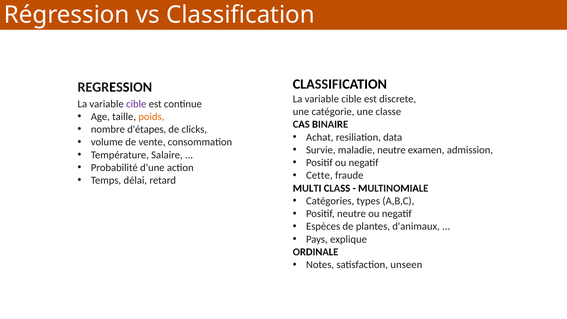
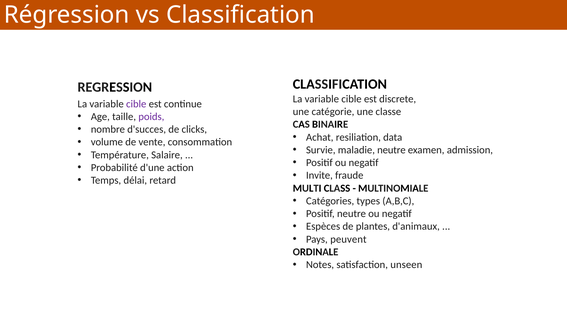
poids colour: orange -> purple
d'étapes: d'étapes -> d'succes
Cette: Cette -> Invite
explique: explique -> peuvent
